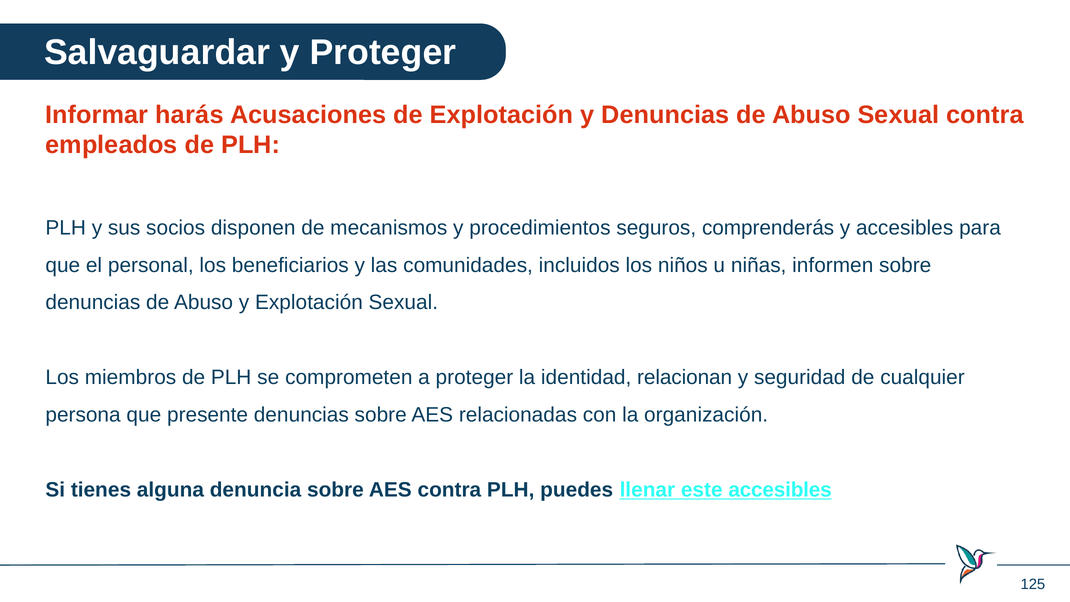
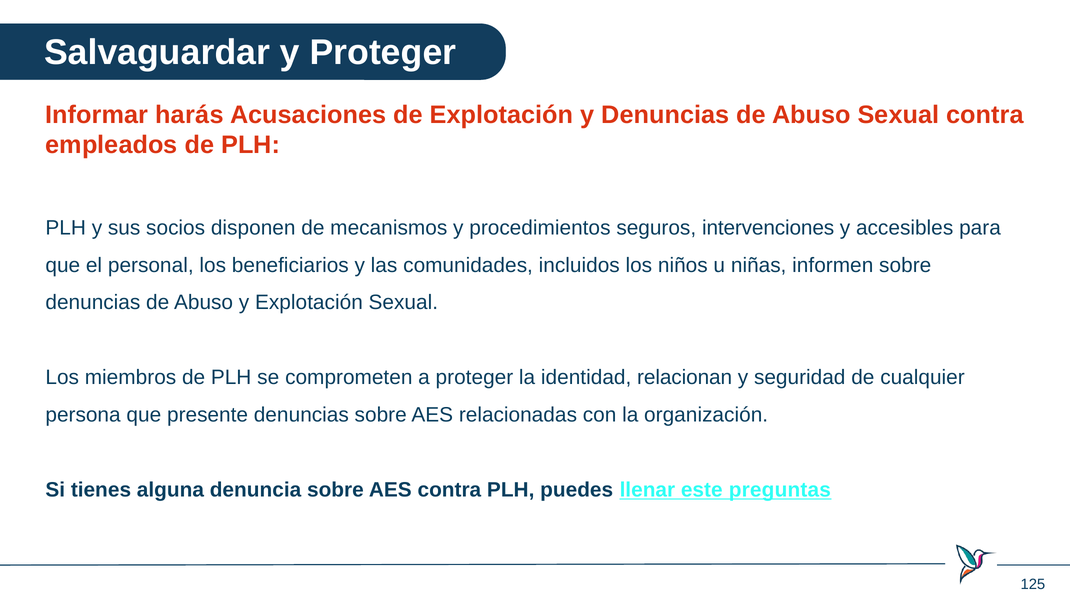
comprenderás: comprenderás -> intervenciones
este accesibles: accesibles -> preguntas
